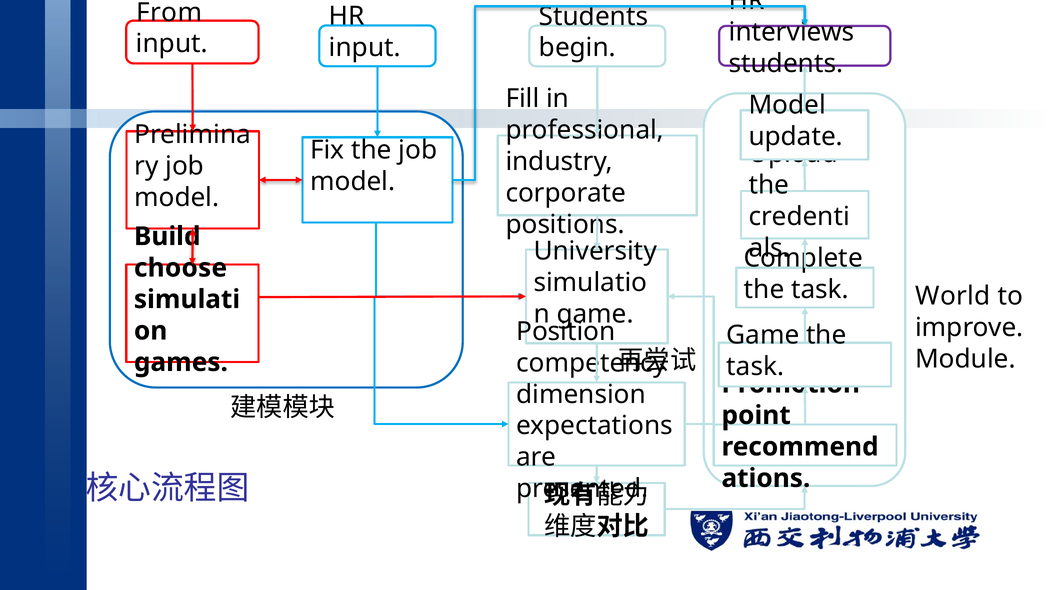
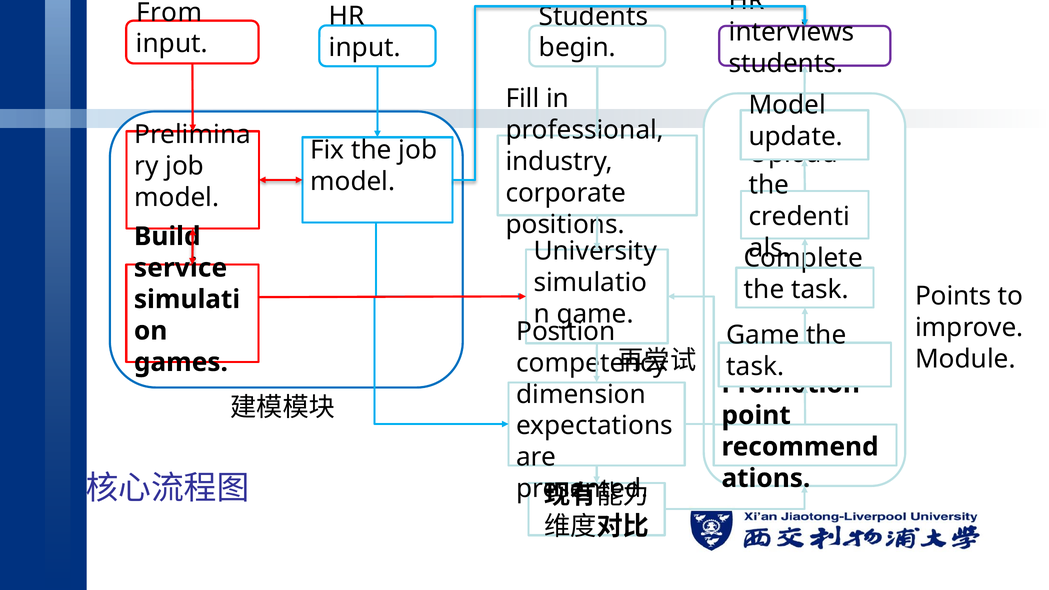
choose: choose -> service
World: World -> Points
